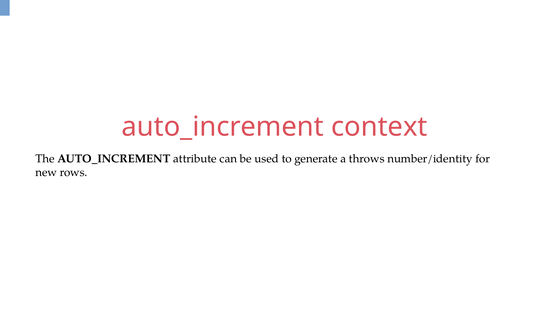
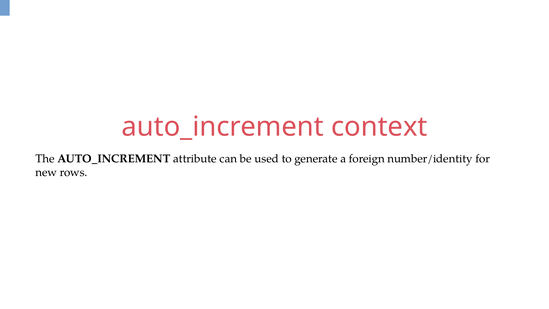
throws: throws -> foreign
